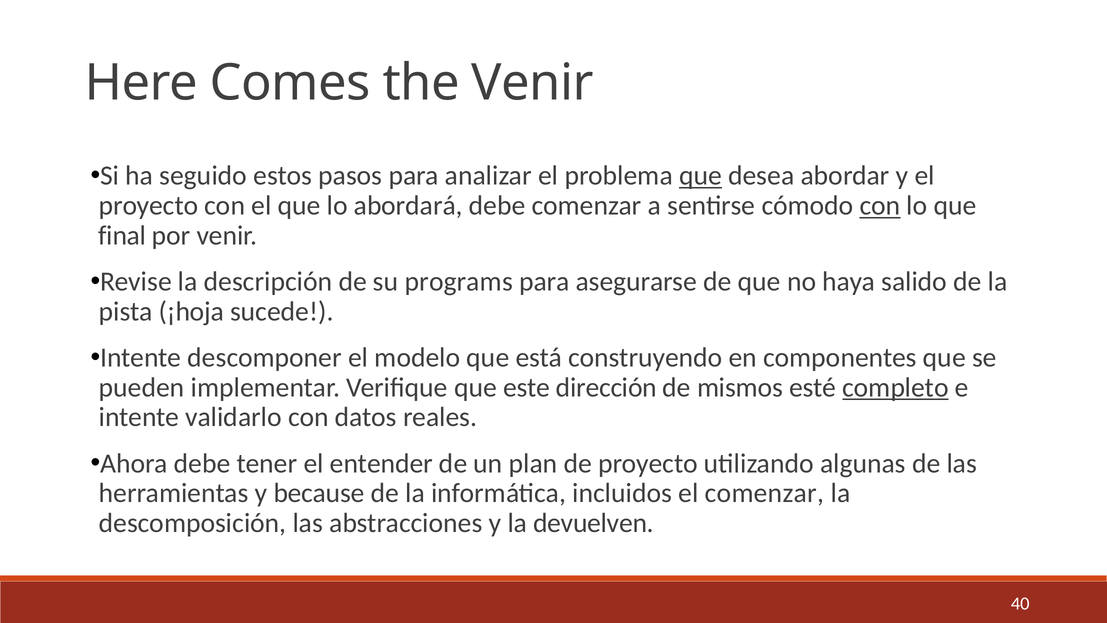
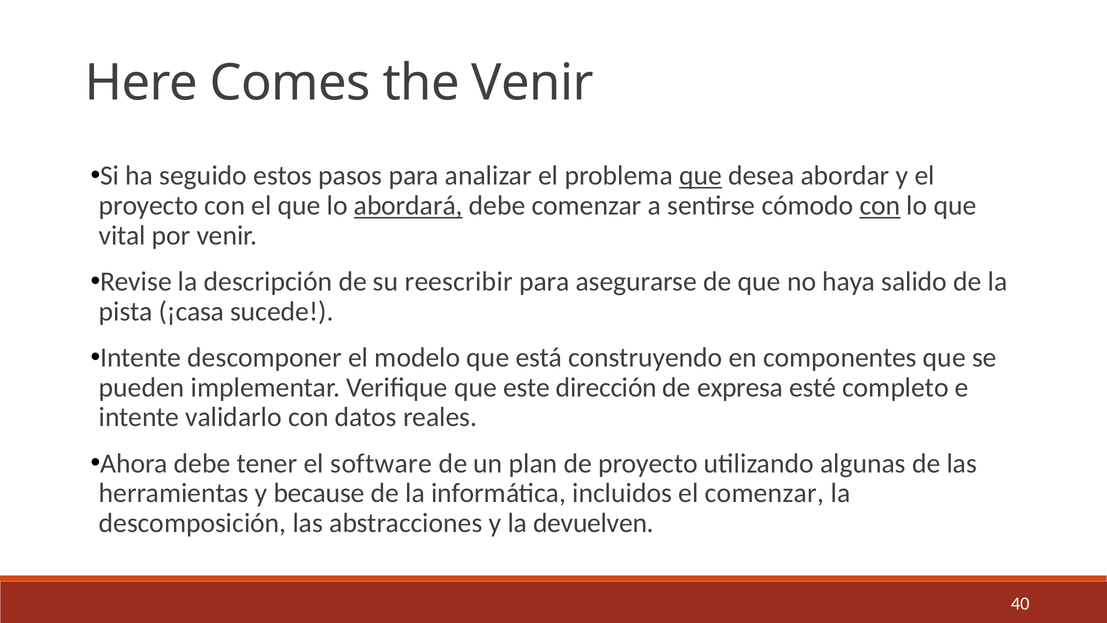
abordará underline: none -> present
final: final -> vital
programs: programs -> reescribir
¡hoja: ¡hoja -> ¡casa
mismos: mismos -> expresa
completo underline: present -> none
entender: entender -> software
